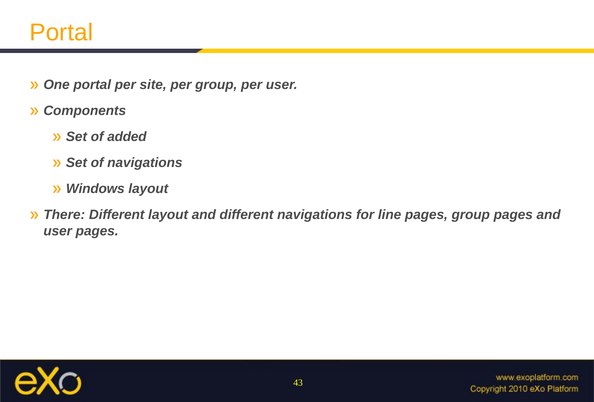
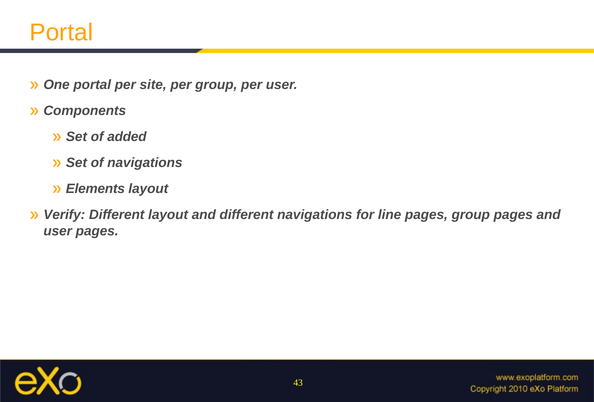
Windows: Windows -> Elements
There: There -> Verify
